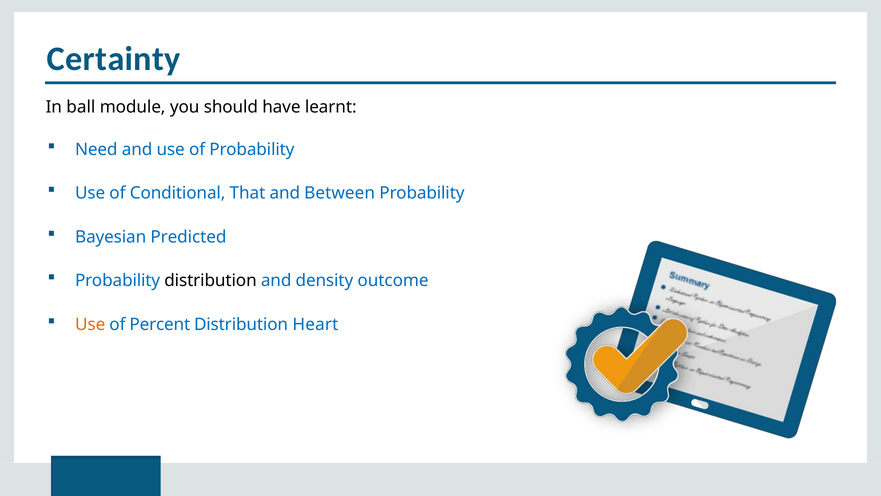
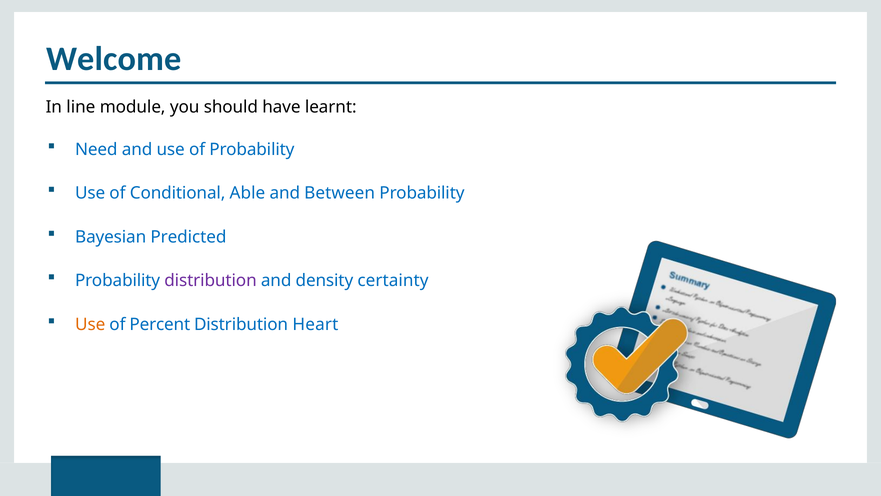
Certainty: Certainty -> Welcome
ball: ball -> line
That: That -> Able
distribution at (211, 280) colour: black -> purple
outcome: outcome -> certainty
